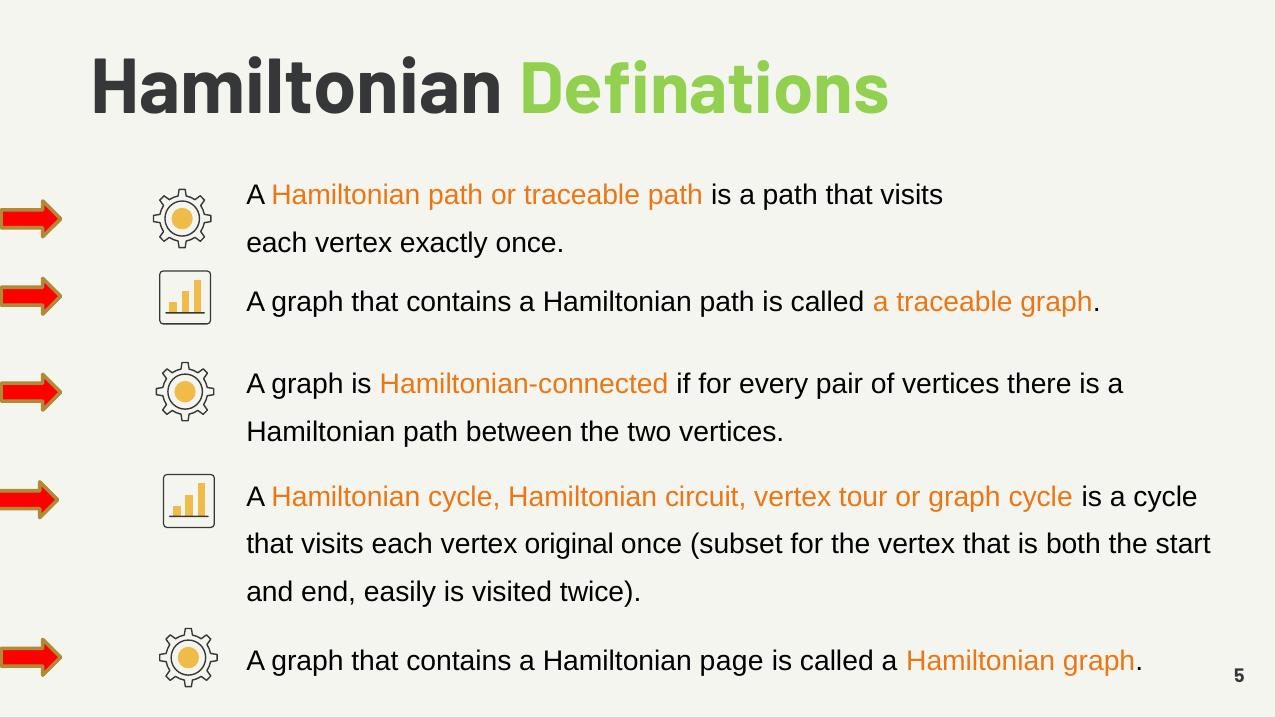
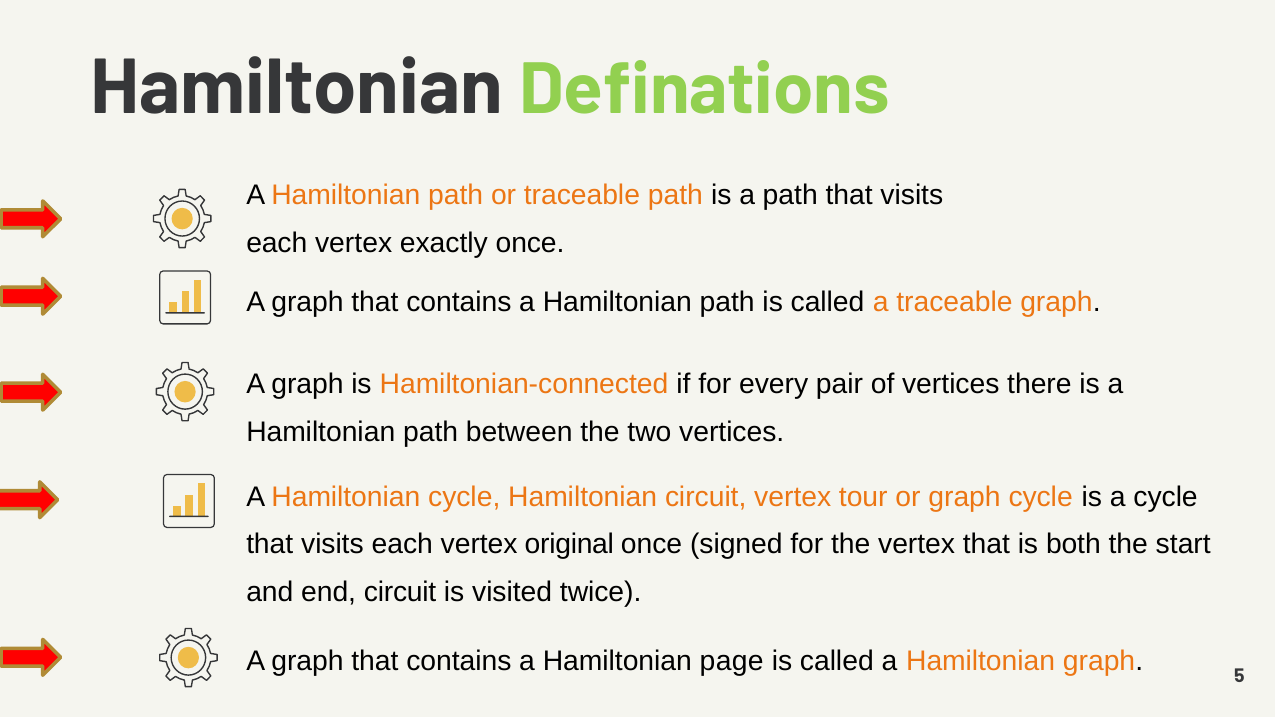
subset: subset -> signed
end easily: easily -> circuit
